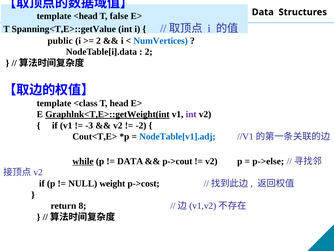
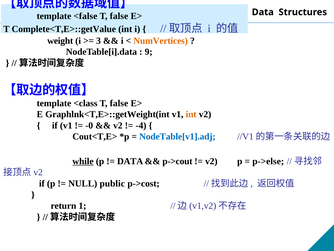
<head: <head -> <false
Spanning<T,E>::getValue: Spanning<T,E>::getValue -> Complete<T,E>::getValue
public: public -> weight
2 at (99, 41): 2 -> 3
NumVertices colour: blue -> orange
2 at (149, 52): 2 -> 9
<class T head: head -> false
Graphlnk<T,E>::getWeight(int underline: present -> none
int at (191, 114) colour: purple -> orange
-3: -3 -> -0
-2: -2 -> -4
weight: weight -> public
8: 8 -> 1
